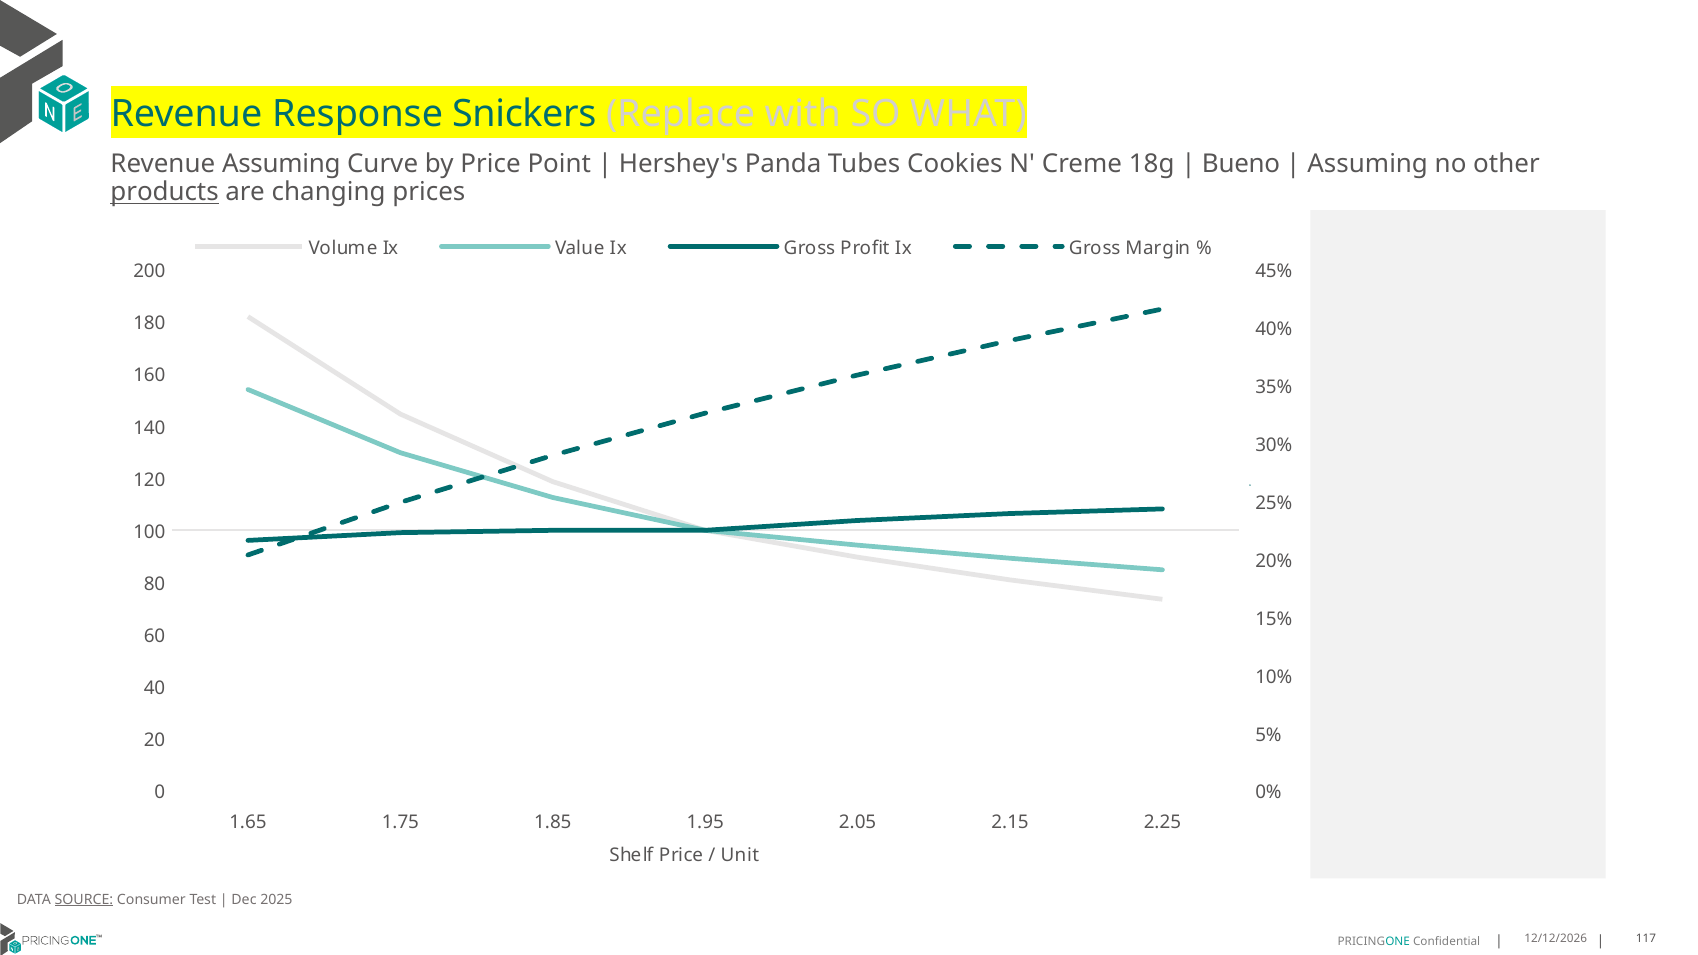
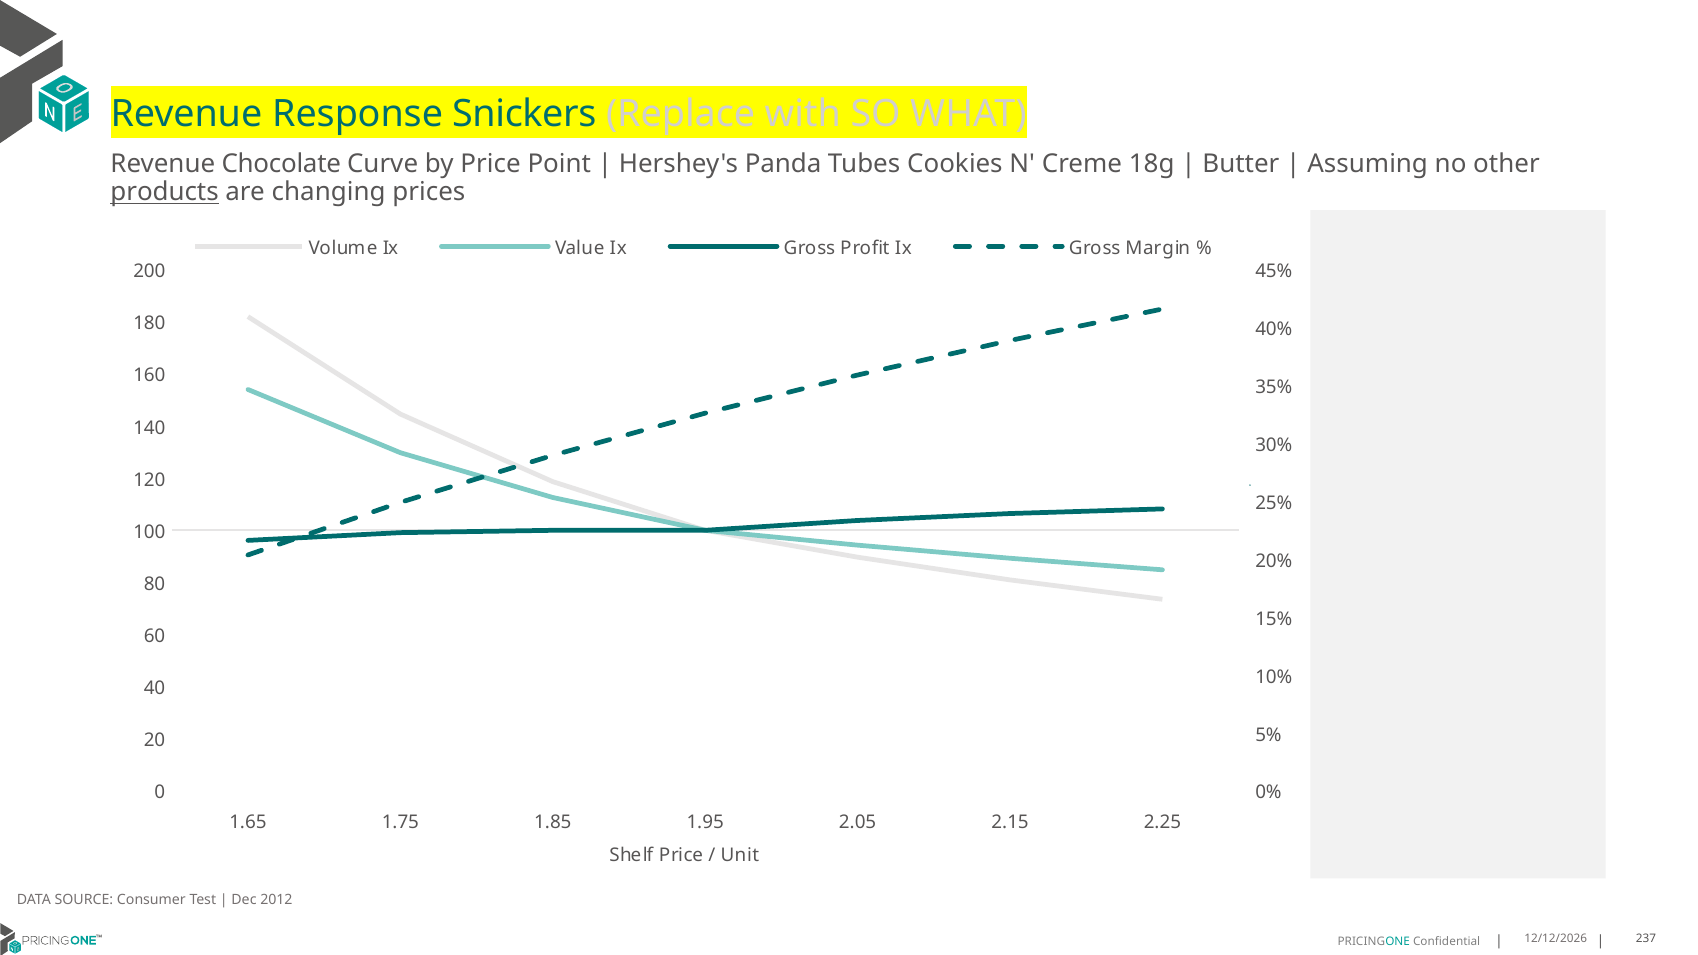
Revenue Assuming: Assuming -> Chocolate
Bueno: Bueno -> Butter
SOURCE underline: present -> none
2025: 2025 -> 2012
117: 117 -> 237
